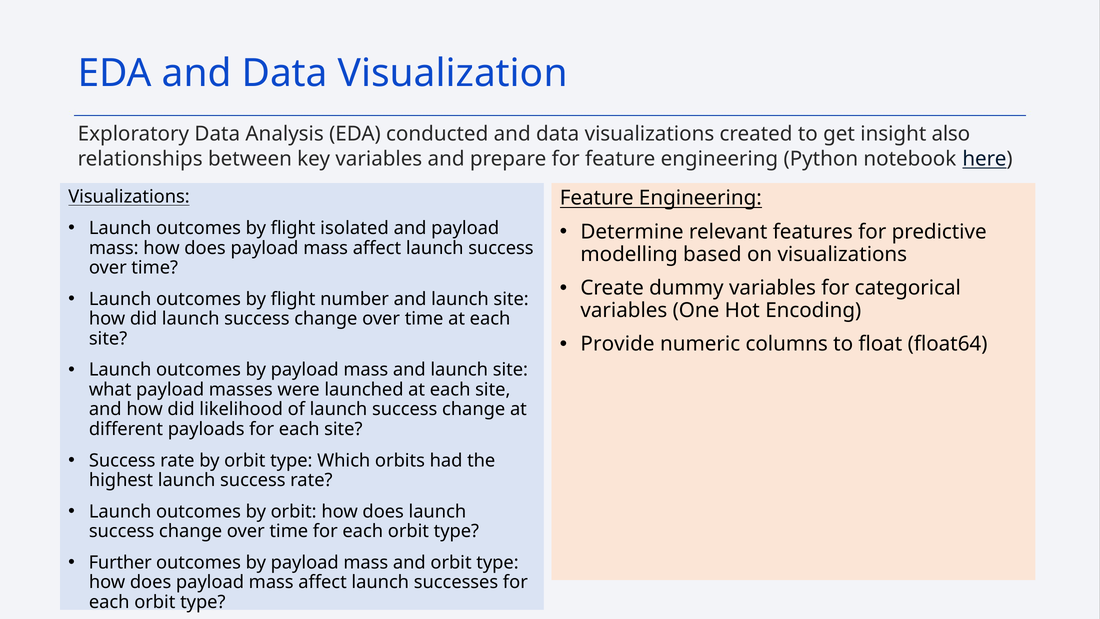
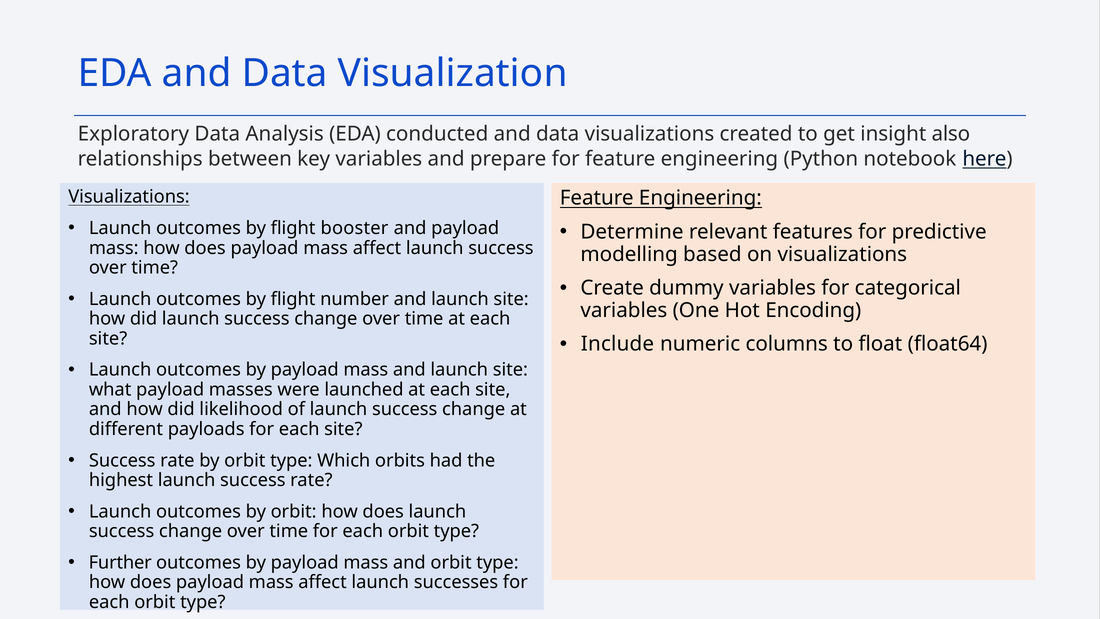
isolated: isolated -> booster
Provide: Provide -> Include
